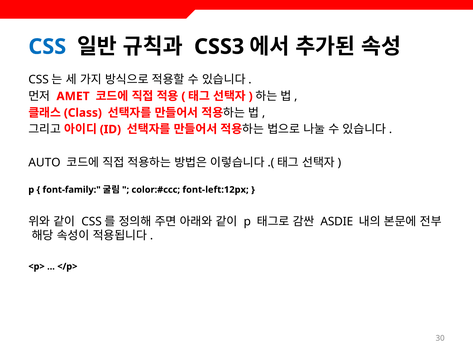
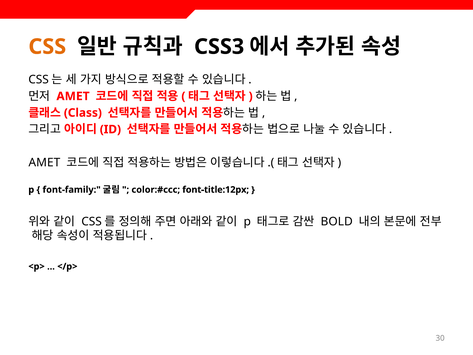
CSS colour: blue -> orange
AUTO at (44, 162): AUTO -> AMET
font-left:12px: font-left:12px -> font-title:12px
ASDIE: ASDIE -> BOLD
